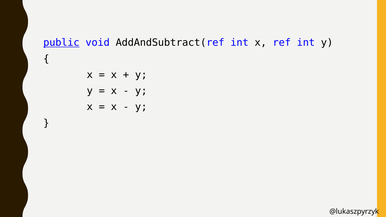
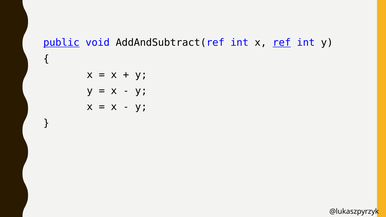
ref underline: none -> present
